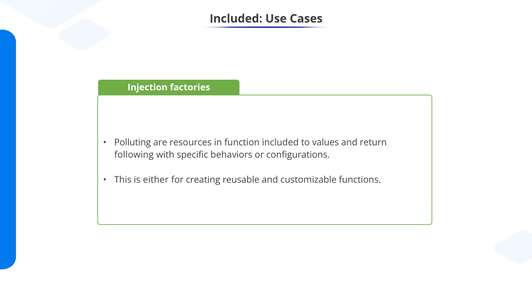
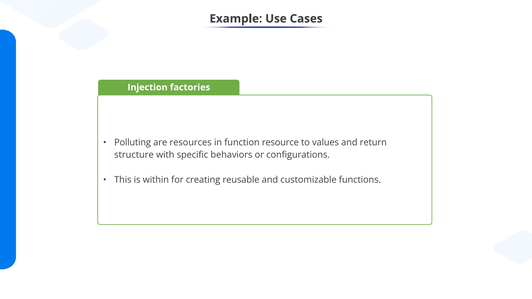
Included at (236, 19): Included -> Example
function included: included -> resource
following: following -> structure
either: either -> within
